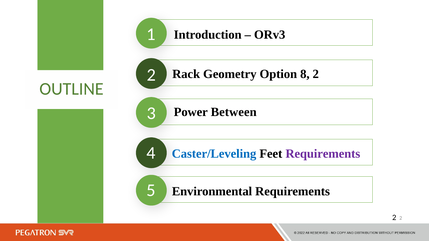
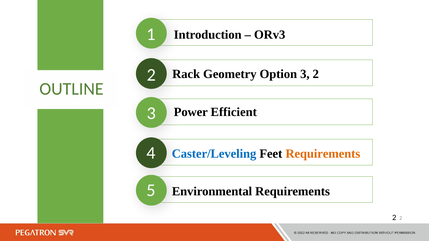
Option 8: 8 -> 3
Between: Between -> Efficient
Requirements at (323, 154) colour: purple -> orange
